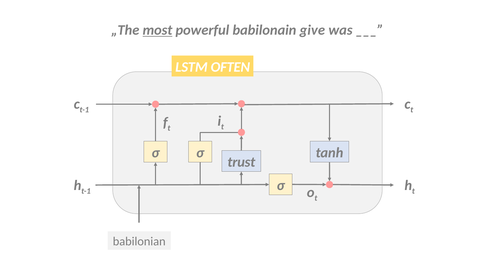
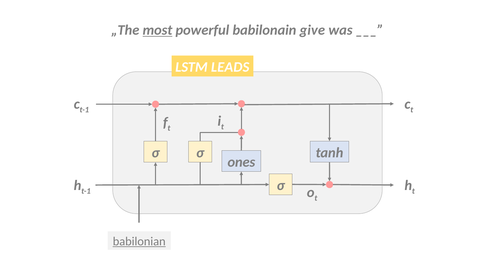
OFTEN: OFTEN -> LEADS
trust: trust -> ones
babilonian underline: none -> present
